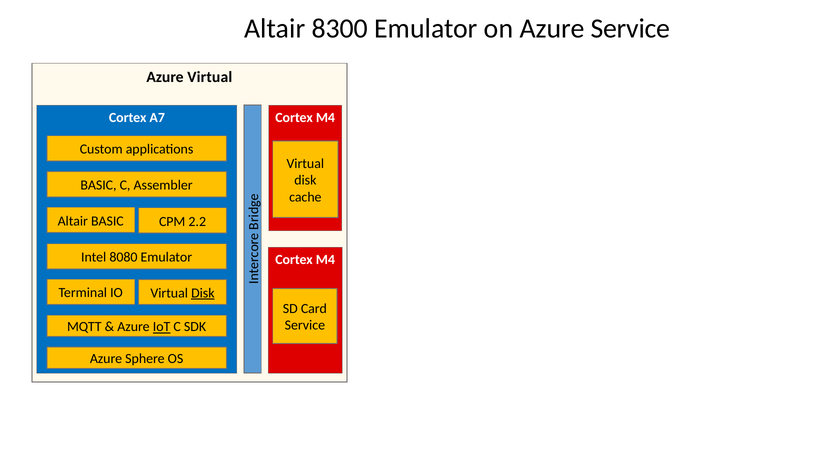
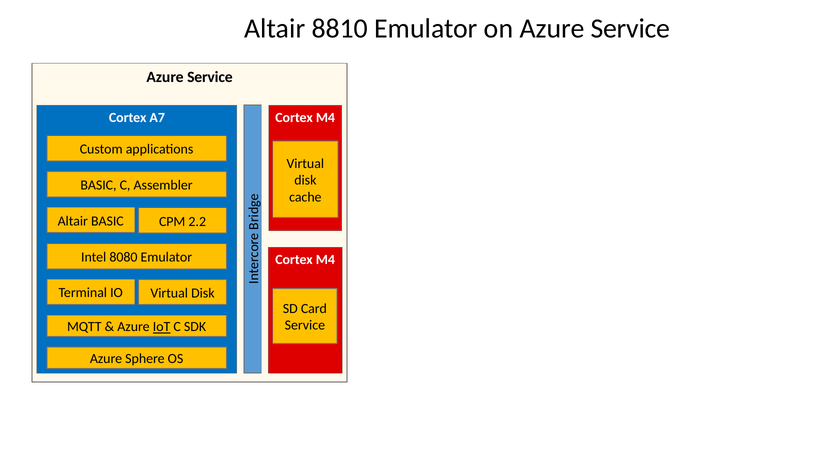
8300: 8300 -> 8810
Virtual at (210, 77): Virtual -> Service
Disk at (203, 293) underline: present -> none
